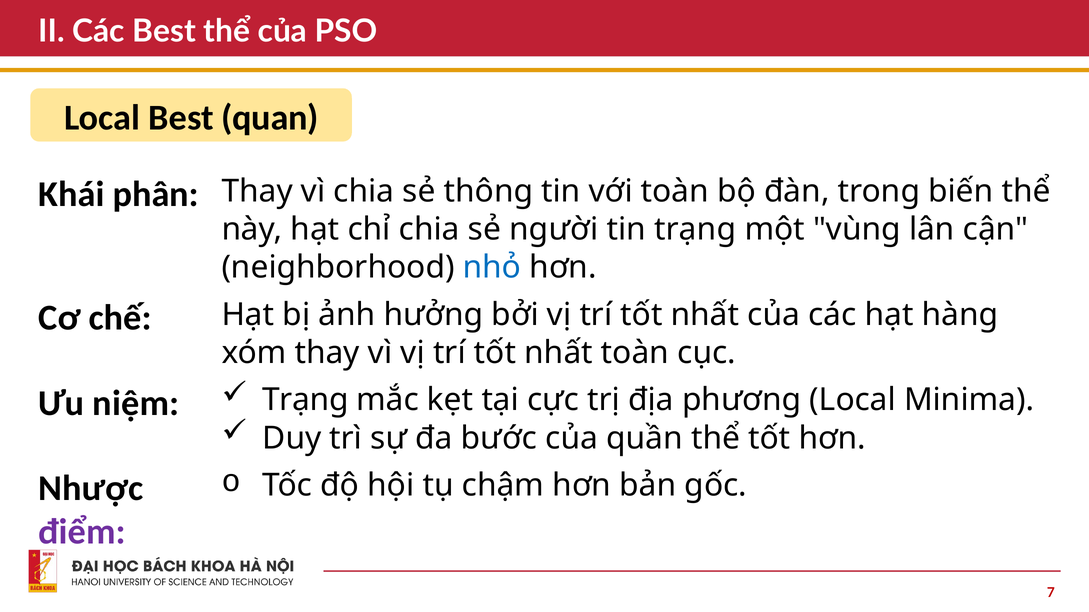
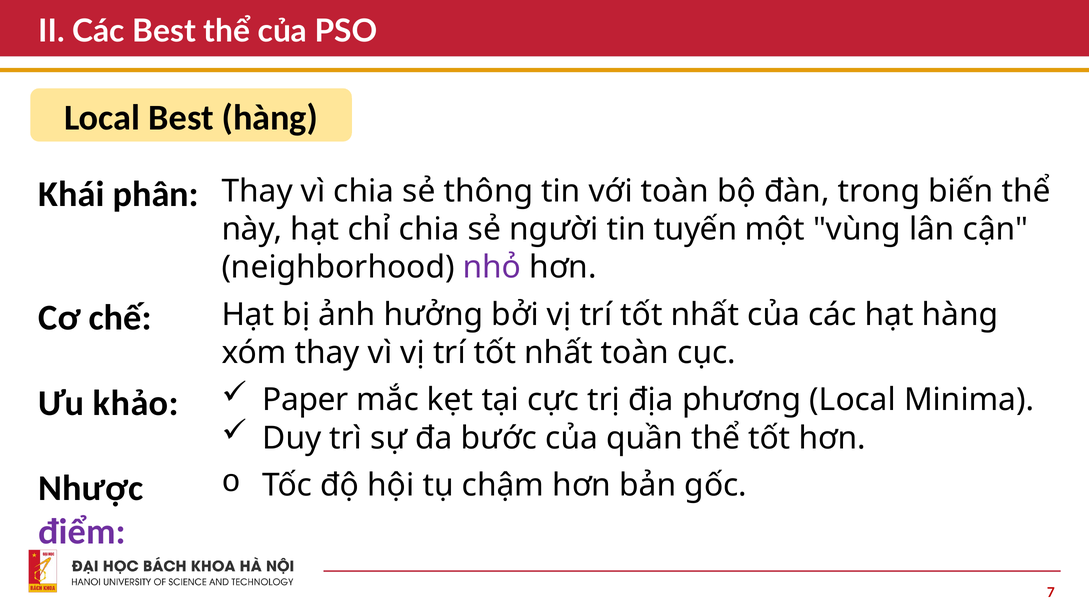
Best quan: quan -> hàng
tin trạng: trạng -> tuyến
nhỏ colour: blue -> purple
niệm: niệm -> khảo
Trạng at (305, 400): Trạng -> Paper
